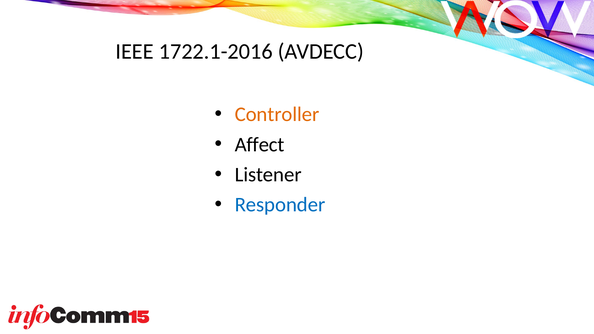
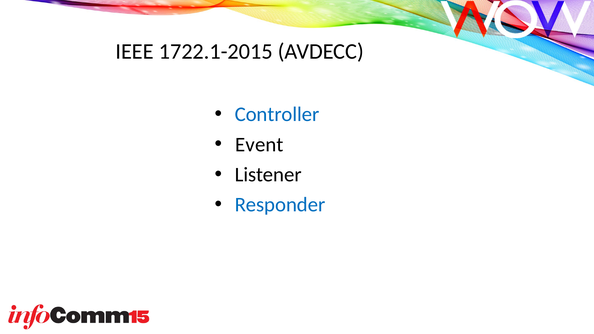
1722.1-2016: 1722.1-2016 -> 1722.1-2015
Controller colour: orange -> blue
Affect: Affect -> Event
